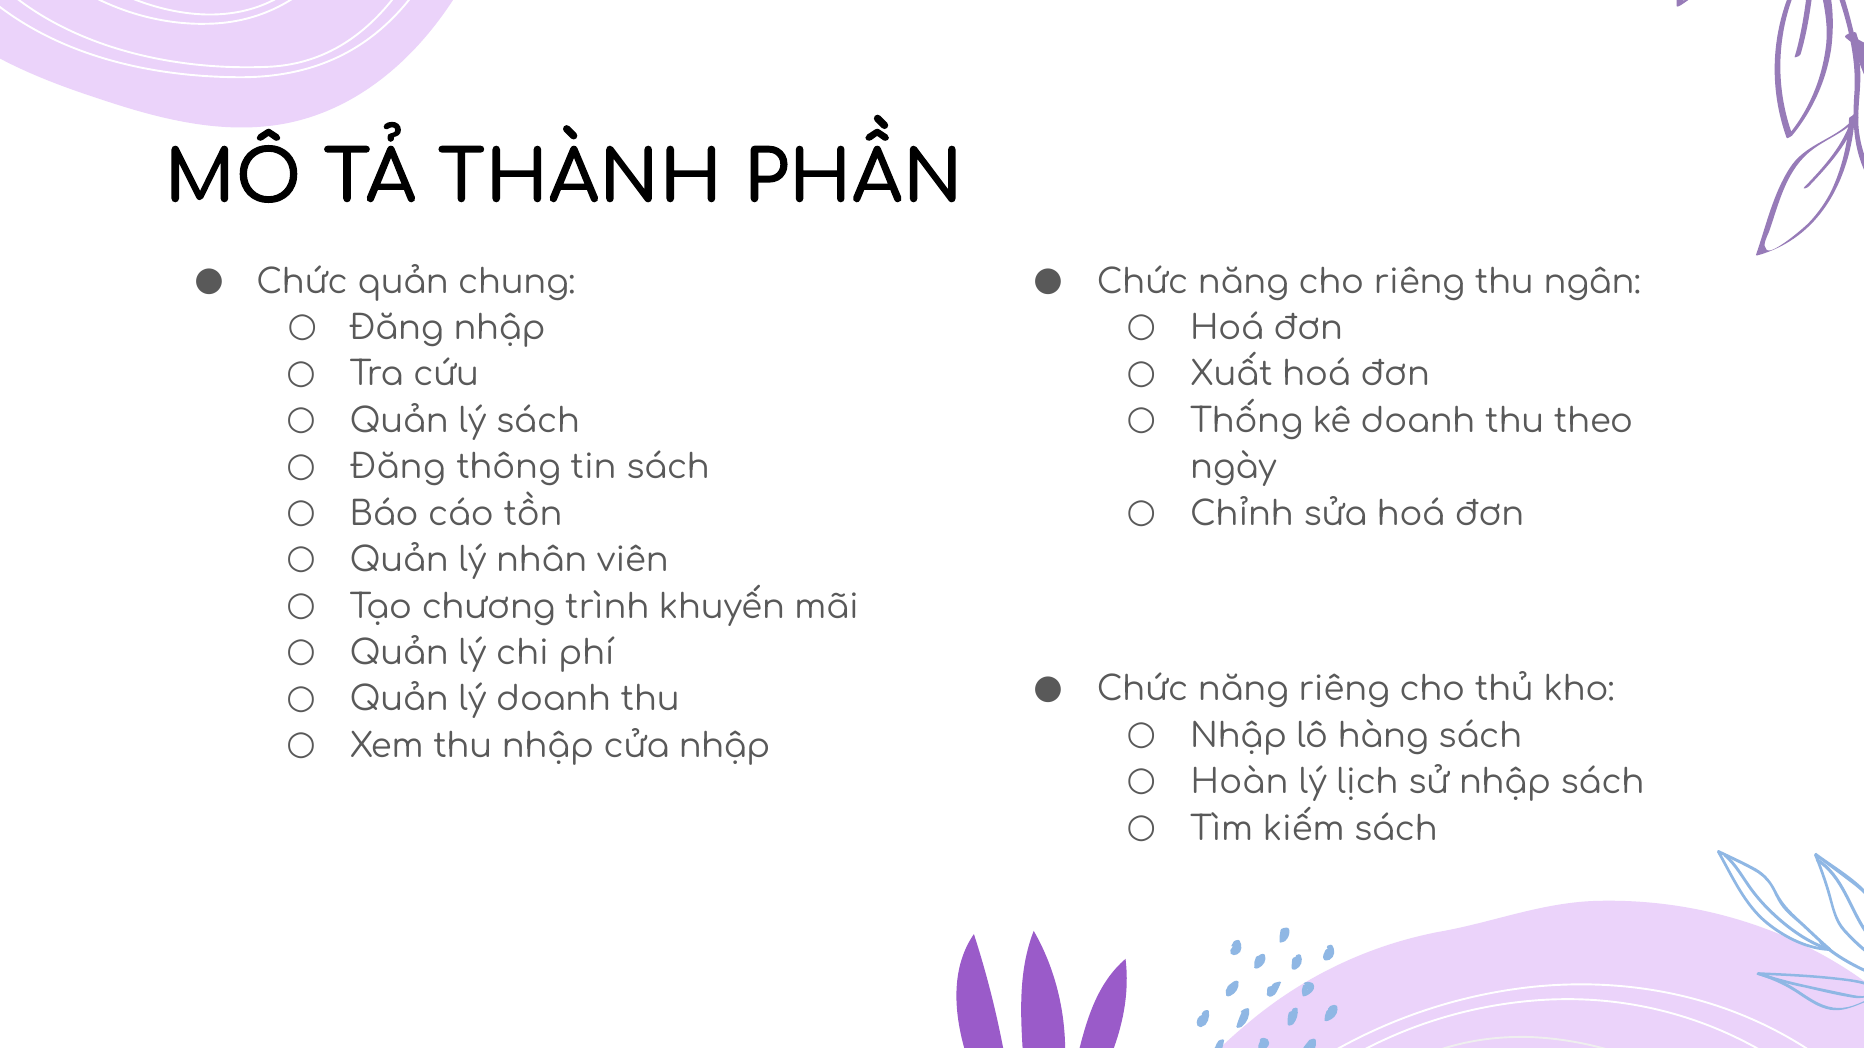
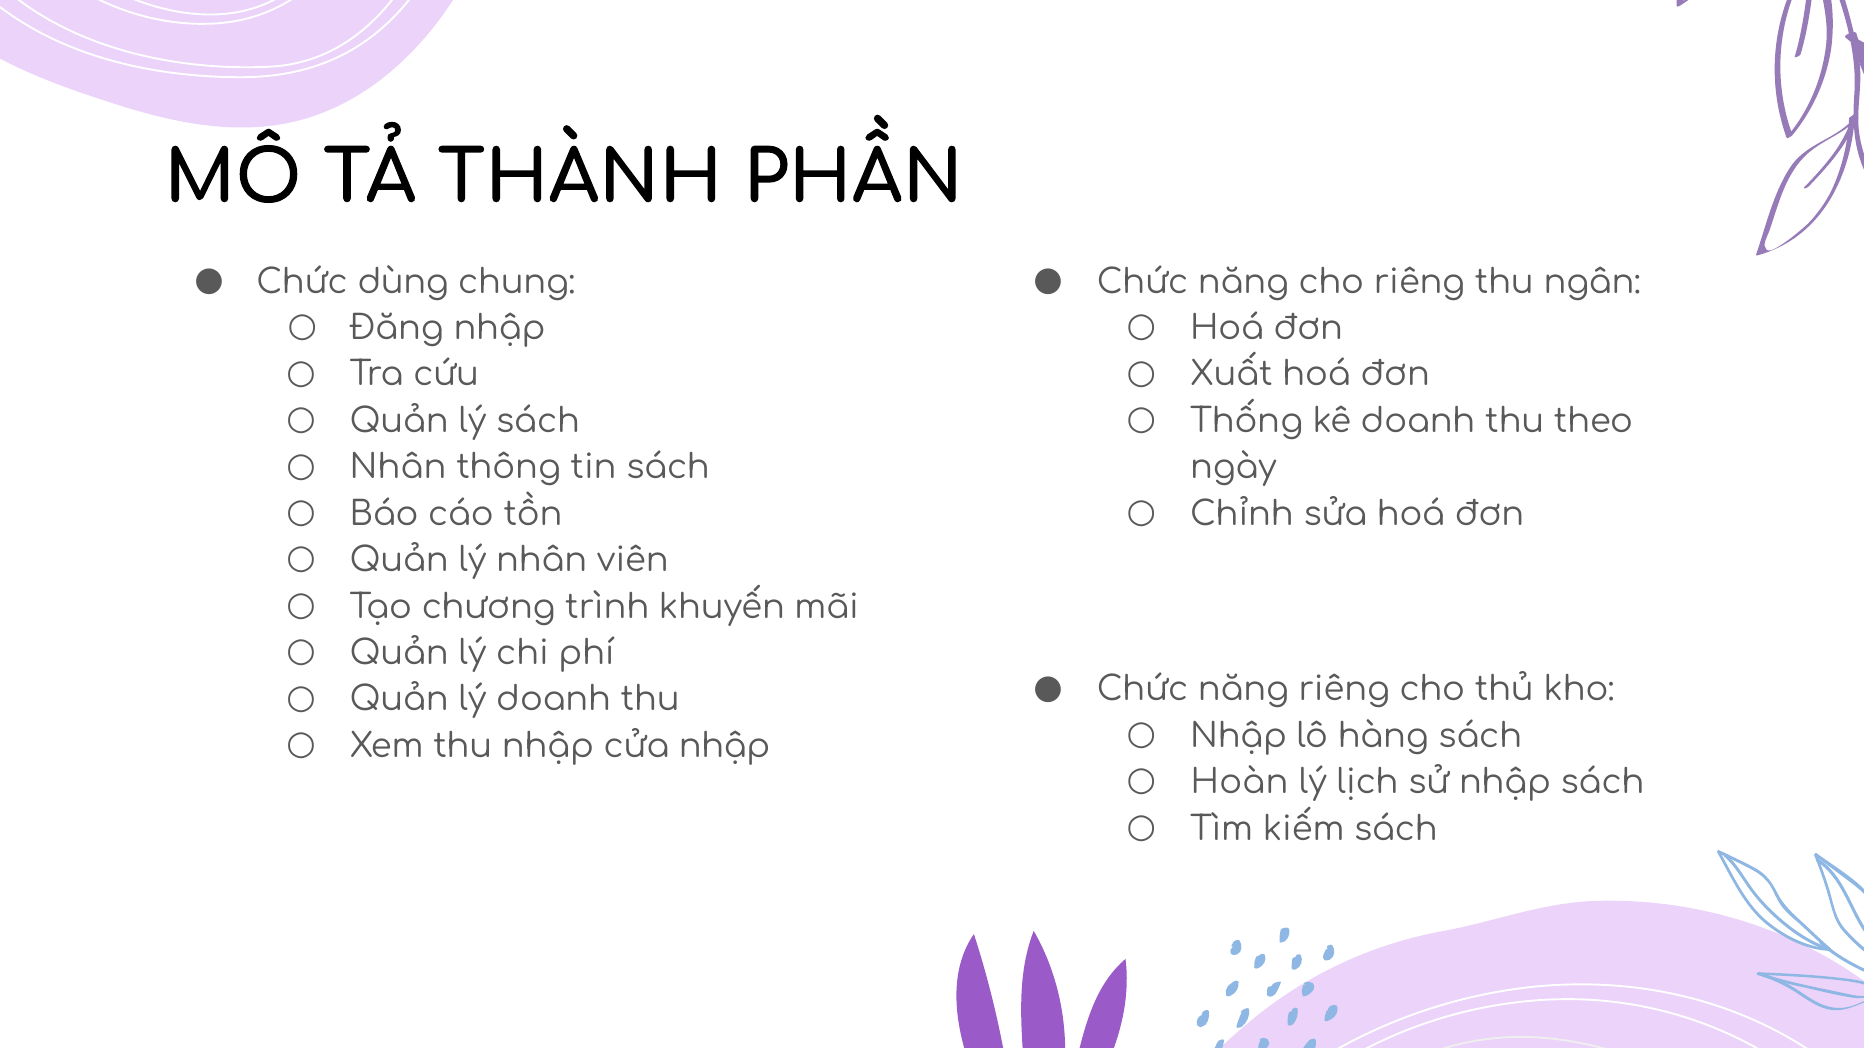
Chức quản: quản -> dùng
Đăng at (398, 468): Đăng -> Nhân
